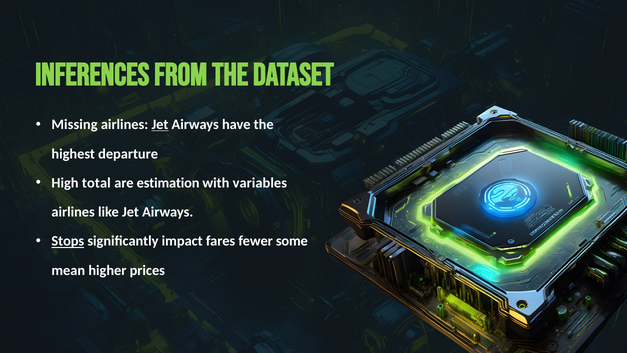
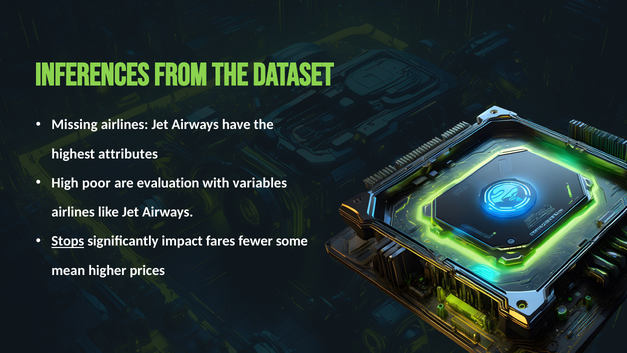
Jet at (160, 125) underline: present -> none
departure: departure -> attributes
total: total -> poor
estimation: estimation -> evaluation
